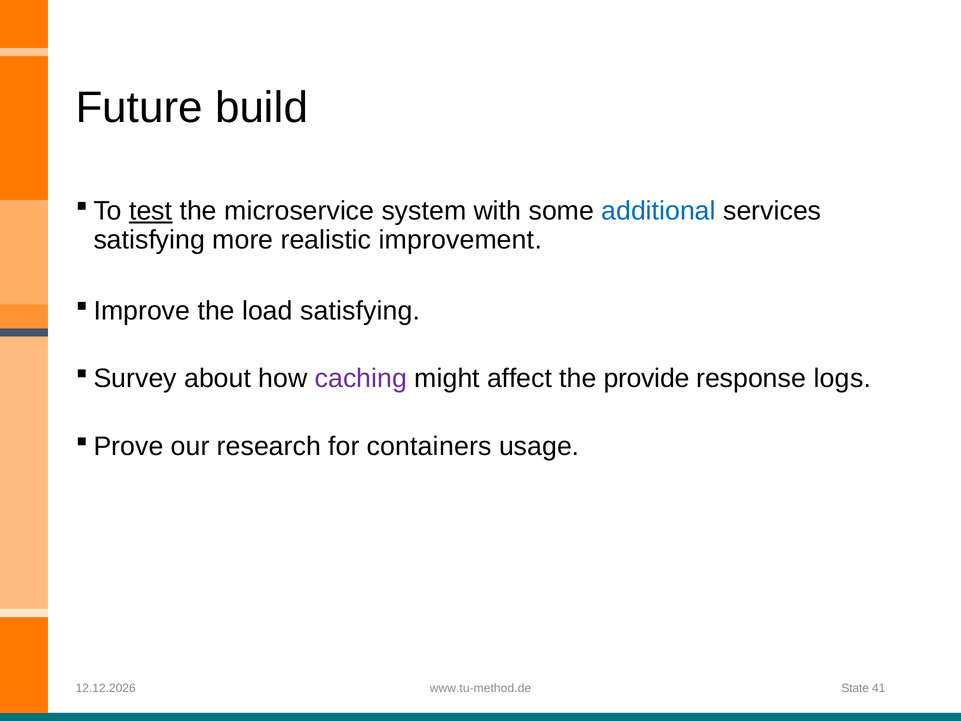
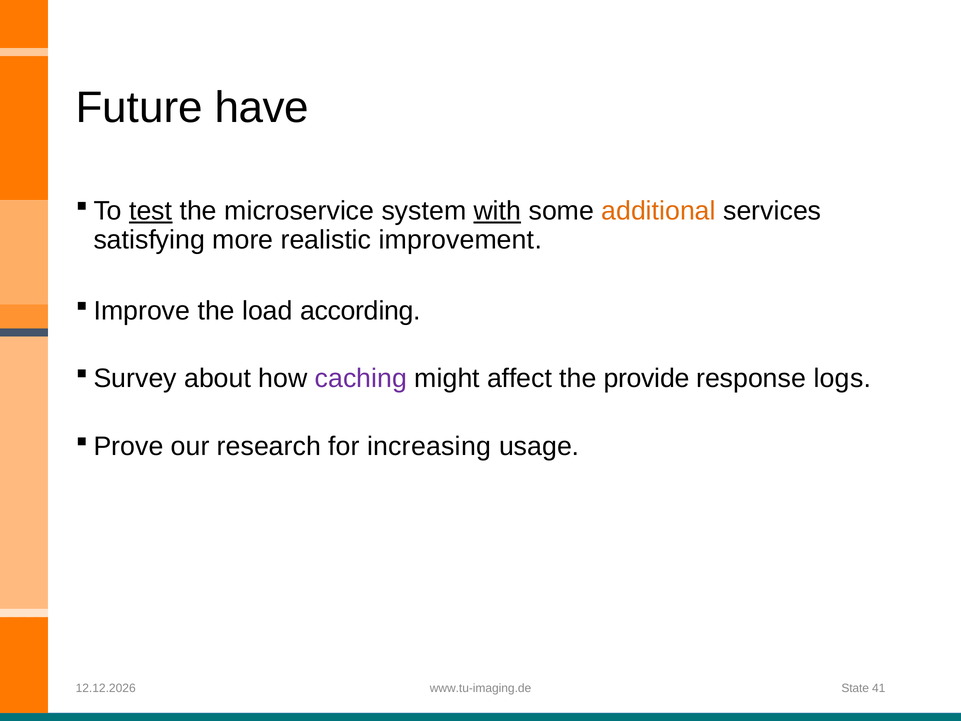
build: build -> have
with underline: none -> present
additional colour: blue -> orange
load satisfying: satisfying -> according
containers: containers -> increasing
www.tu-method.de: www.tu-method.de -> www.tu-imaging.de
